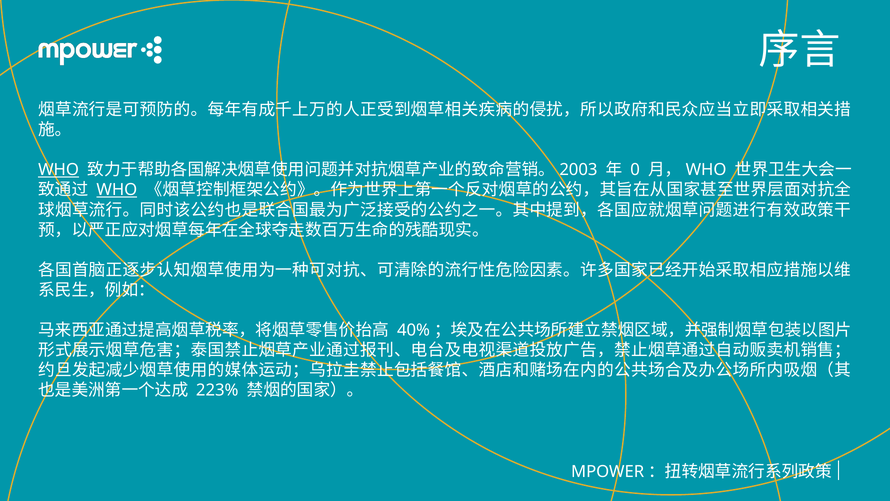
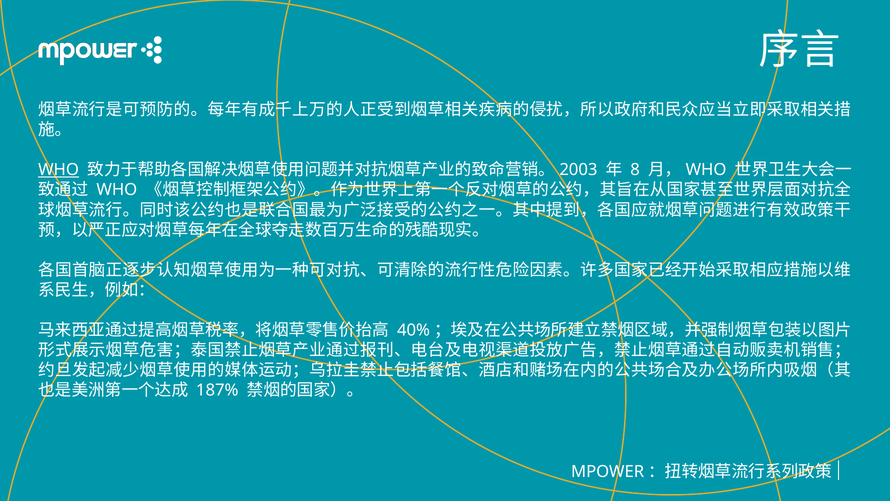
0: 0 -> 8
WHO at (117, 190) underline: present -> none
223%: 223% -> 187%
